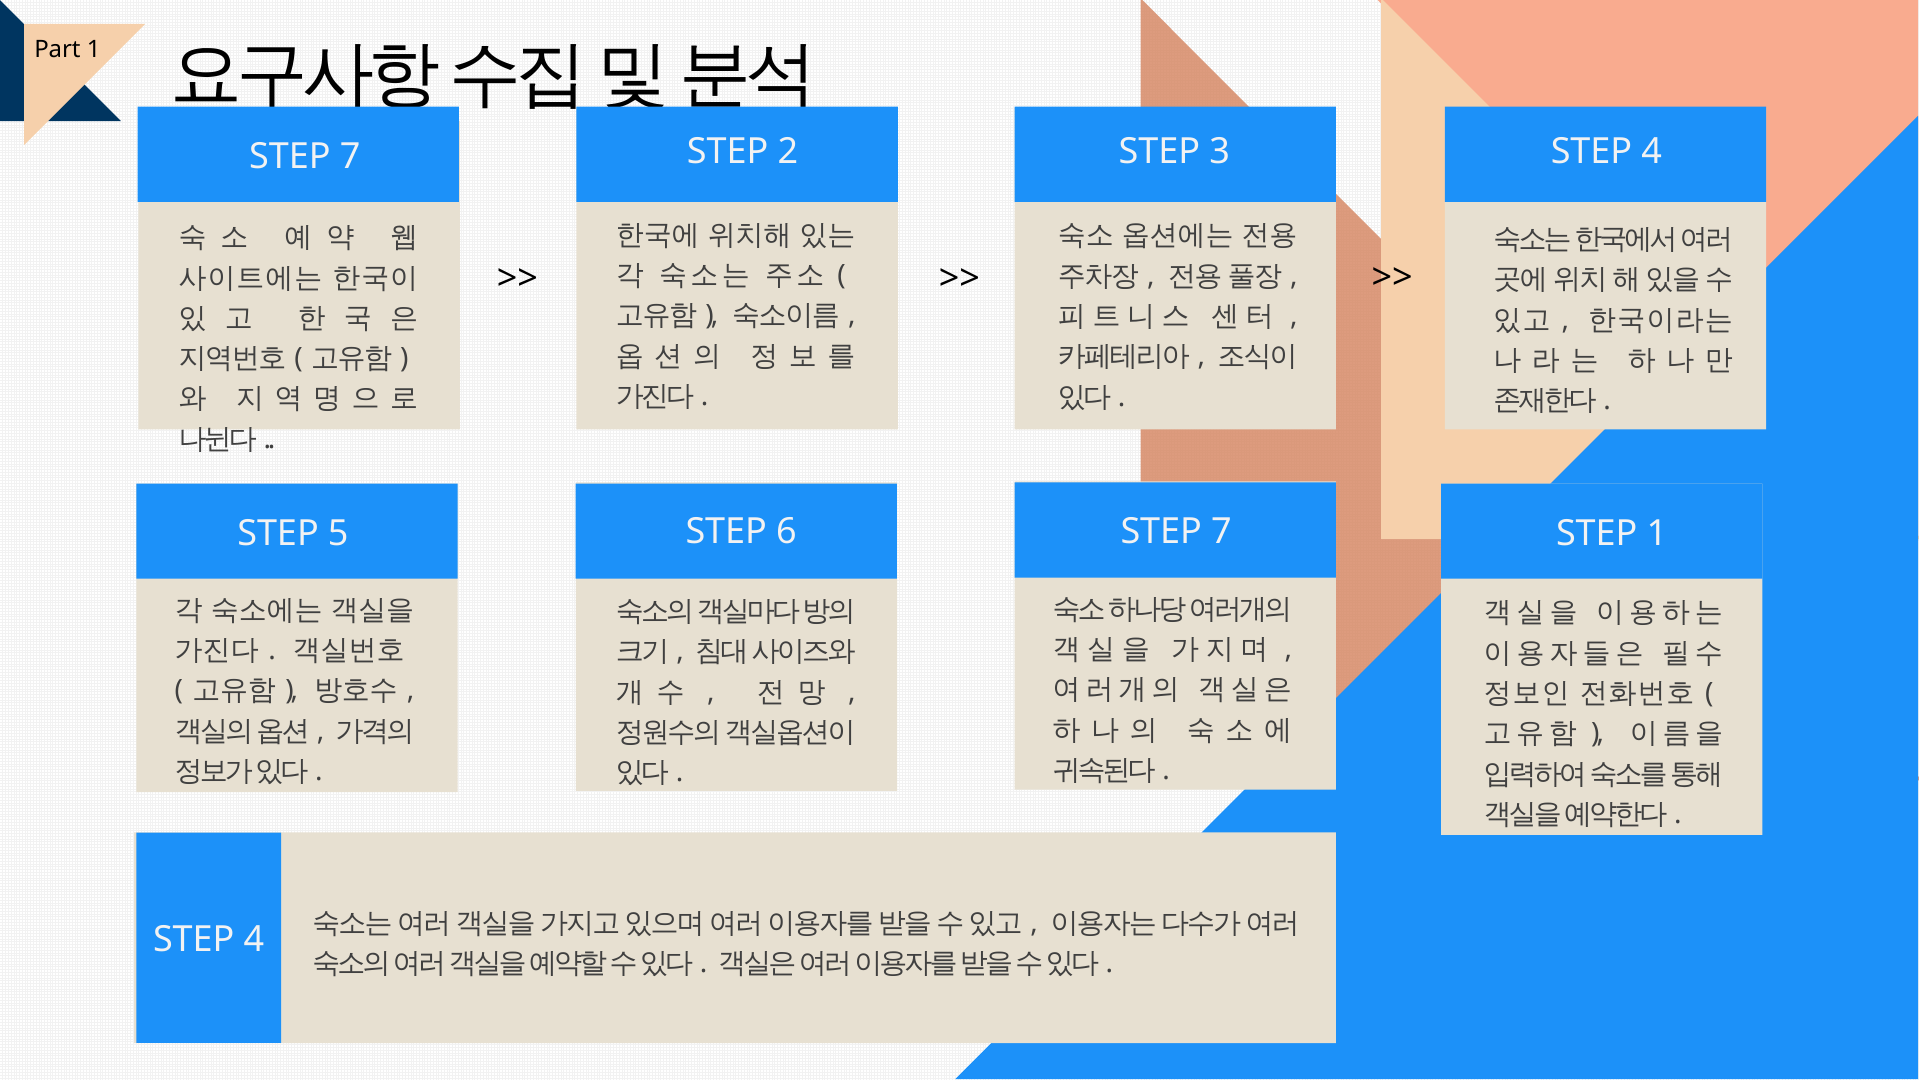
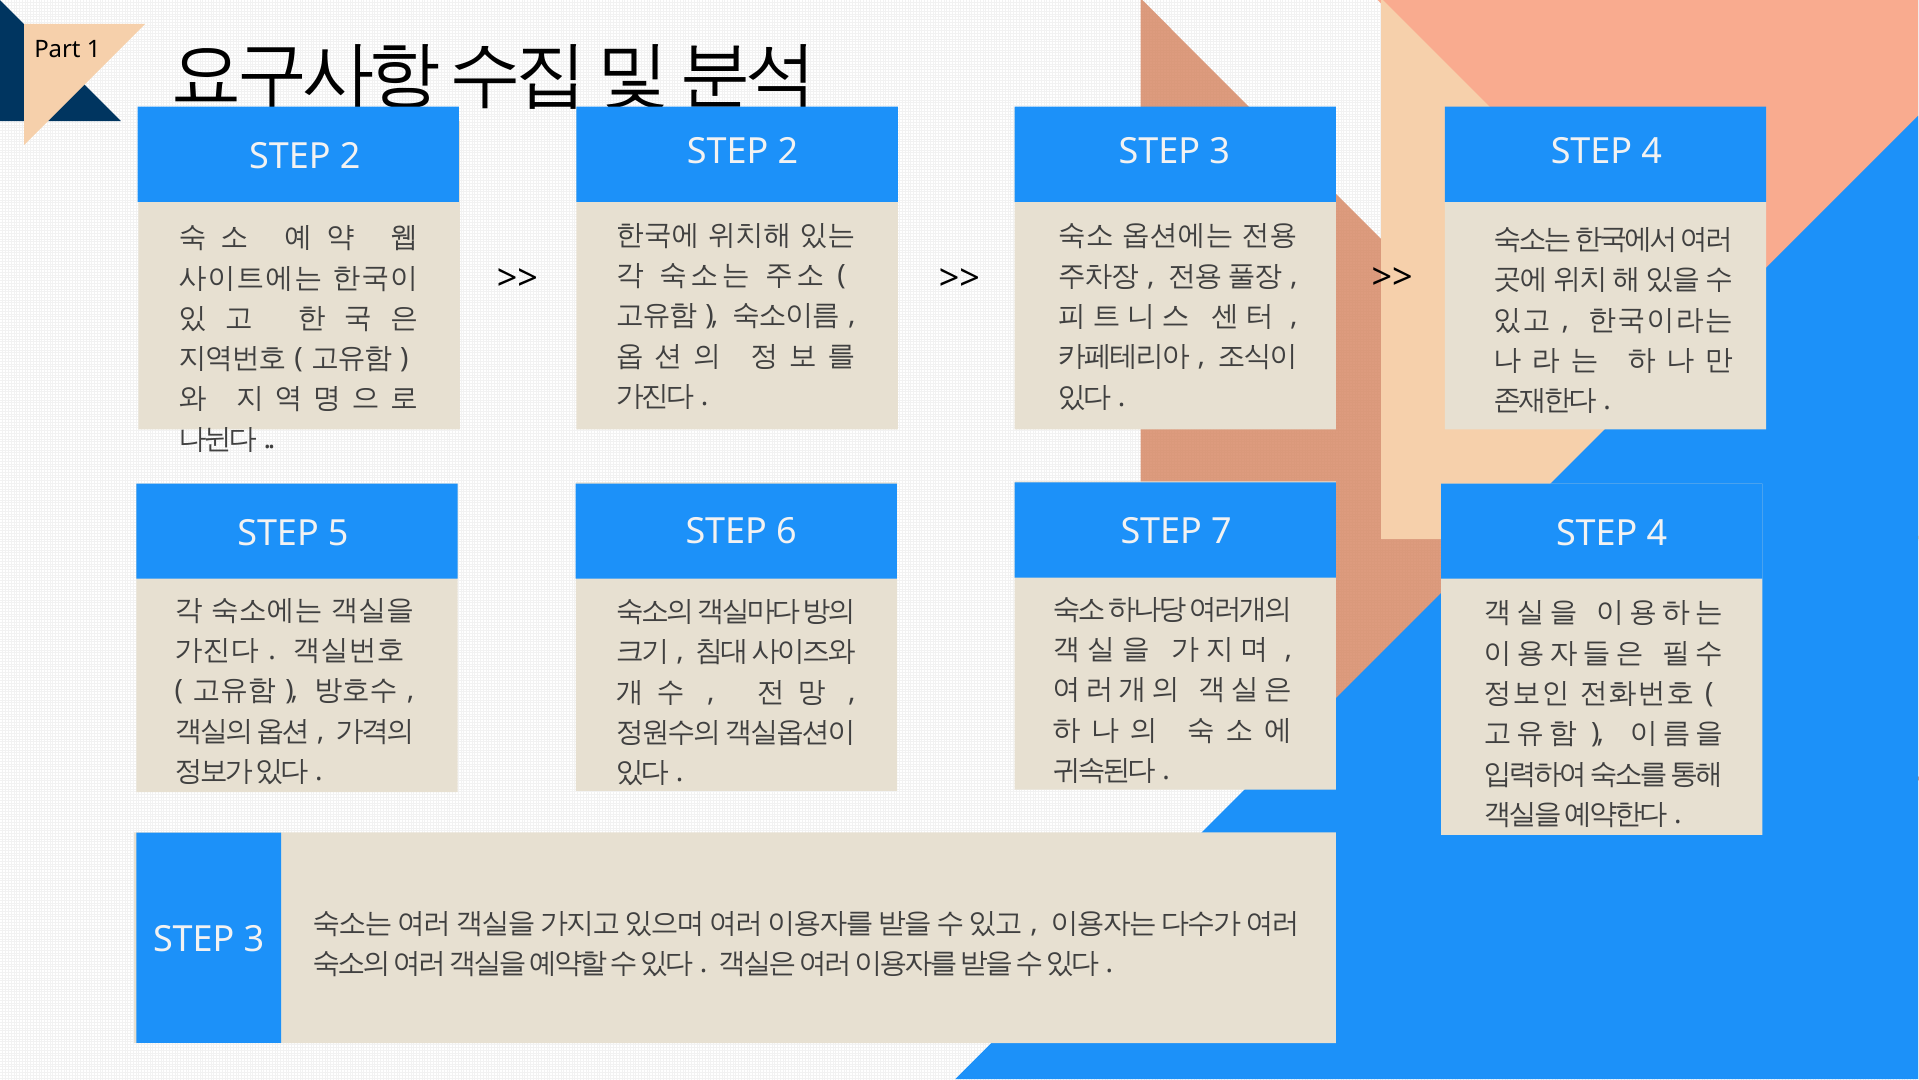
7 at (350, 156): 7 -> 2
7 STEP 1: 1 -> 4
4 at (254, 939): 4 -> 3
